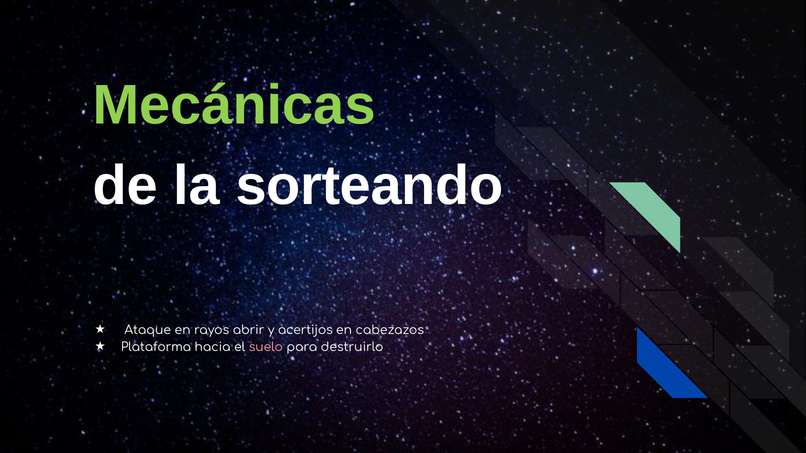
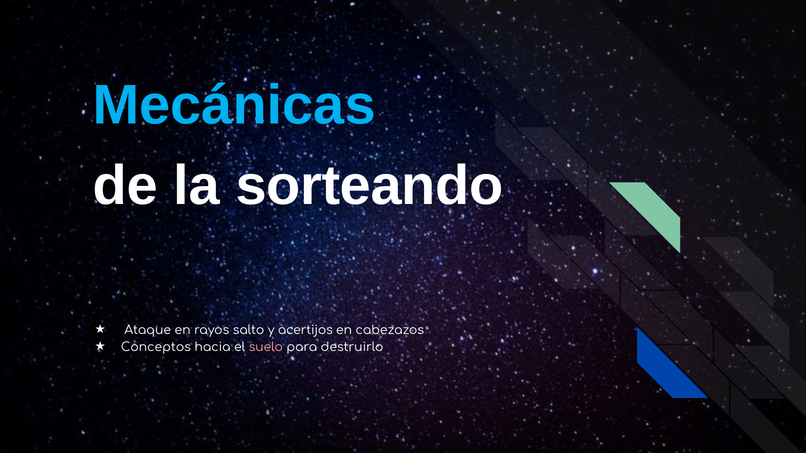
Mecánicas colour: light green -> light blue
abrir: abrir -> salto
Plataforma: Plataforma -> Conceptos
